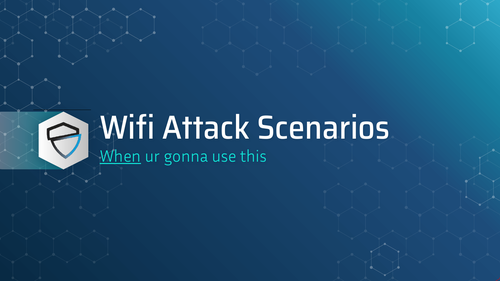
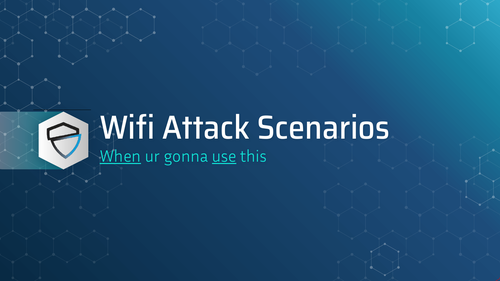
use underline: none -> present
